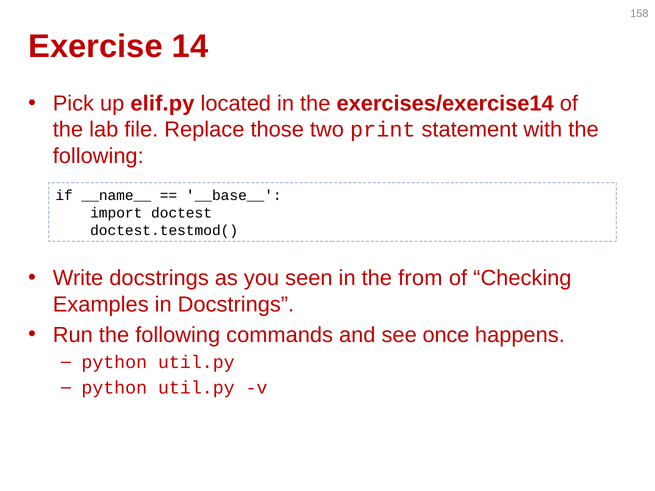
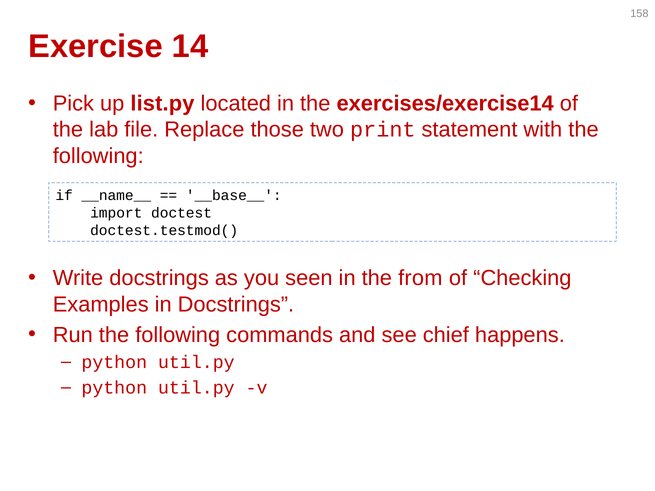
elif.py: elif.py -> list.py
once: once -> chief
